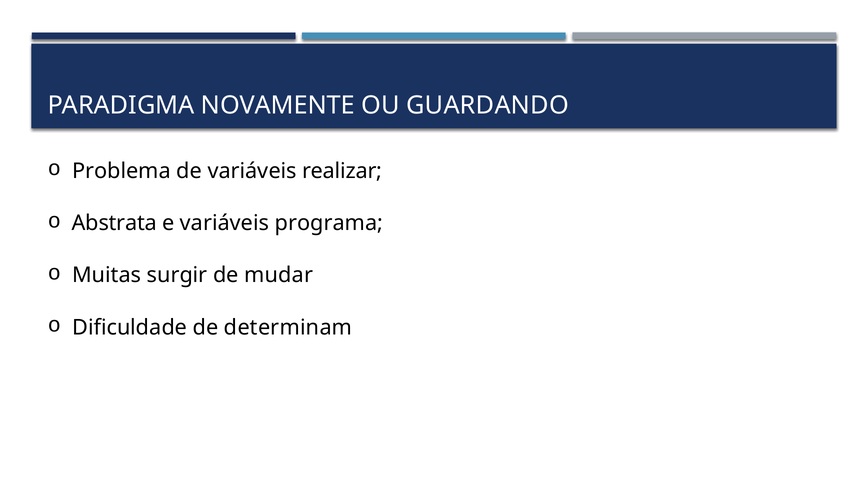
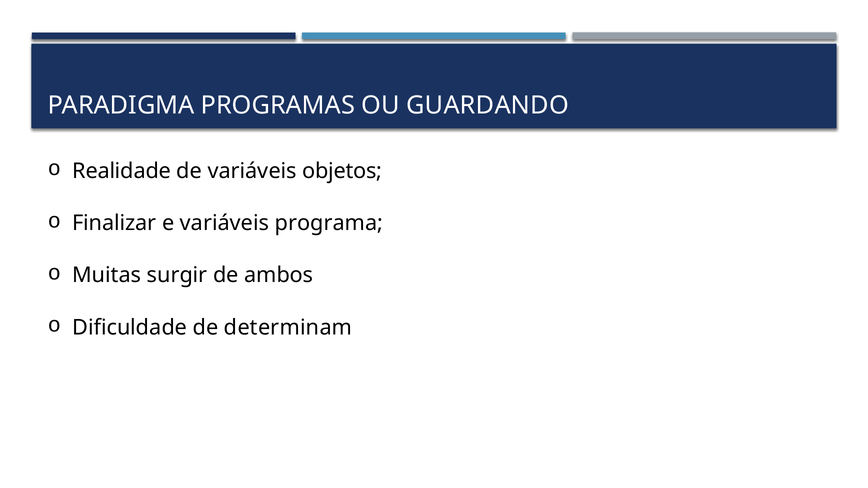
NOVAMENTE: NOVAMENTE -> PROGRAMAS
Problema: Problema -> Realidade
realizar: realizar -> objetos
Abstrata: Abstrata -> Finalizar
mudar: mudar -> ambos
